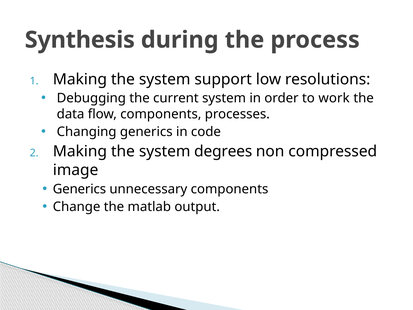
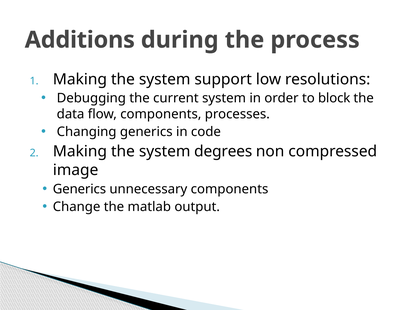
Synthesis: Synthesis -> Additions
work: work -> block
